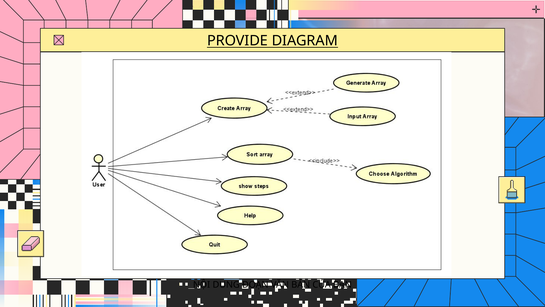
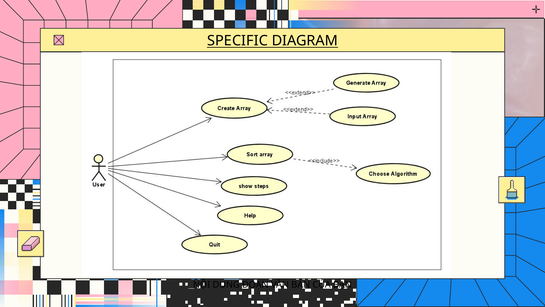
PROVIDE: PROVIDE -> SPECIFIC
